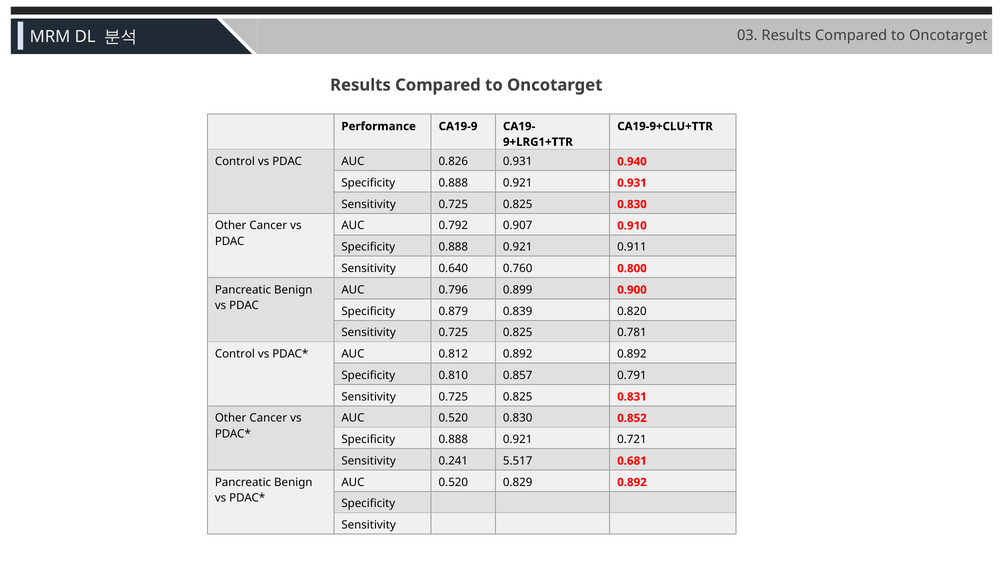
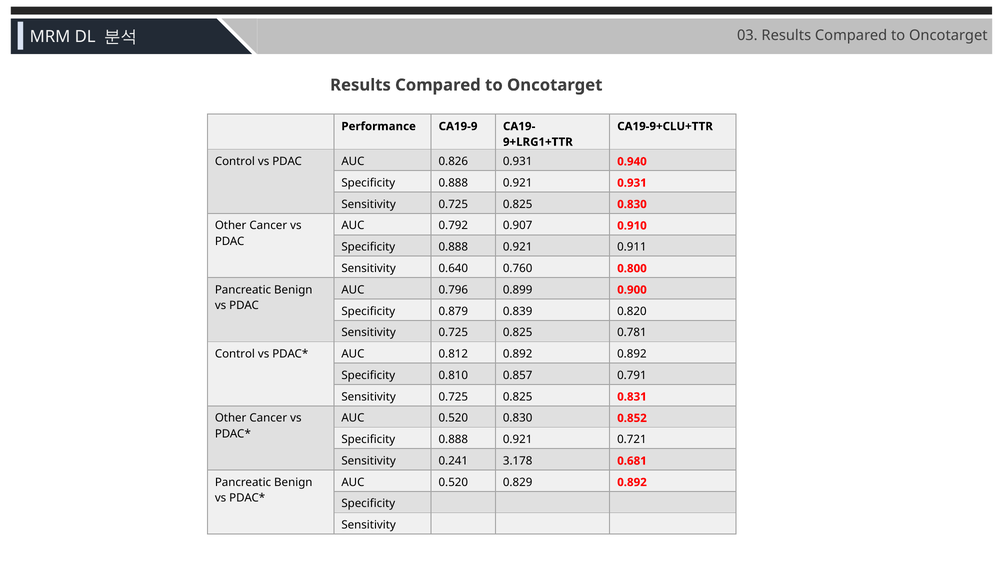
5.517: 5.517 -> 3.178
